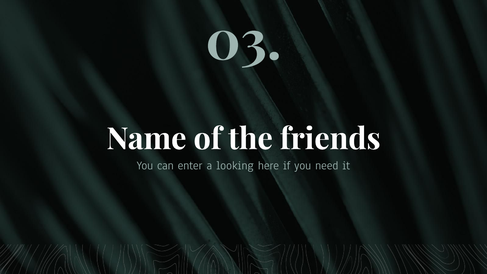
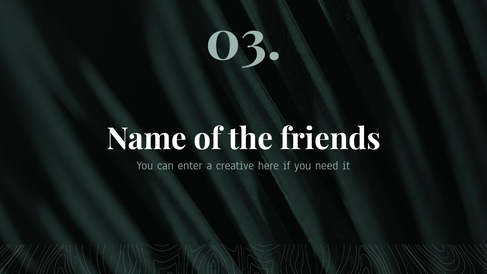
looking: looking -> creative
